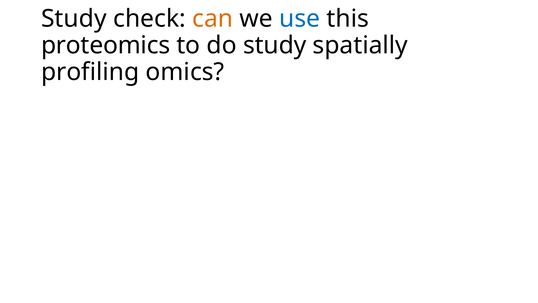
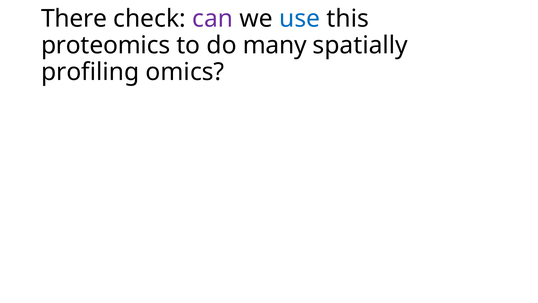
Study at (74, 19): Study -> There
can colour: orange -> purple
do study: study -> many
